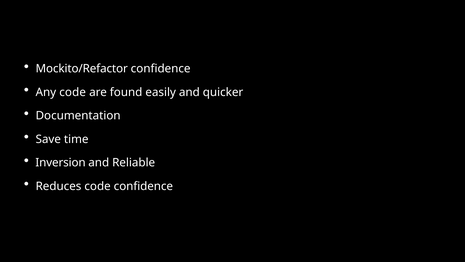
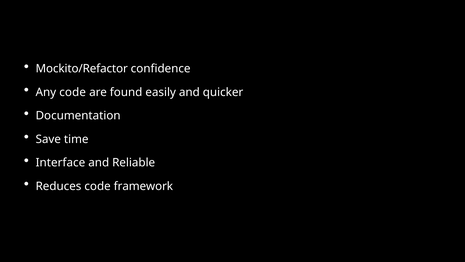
Inversion: Inversion -> Interface
code confidence: confidence -> framework
